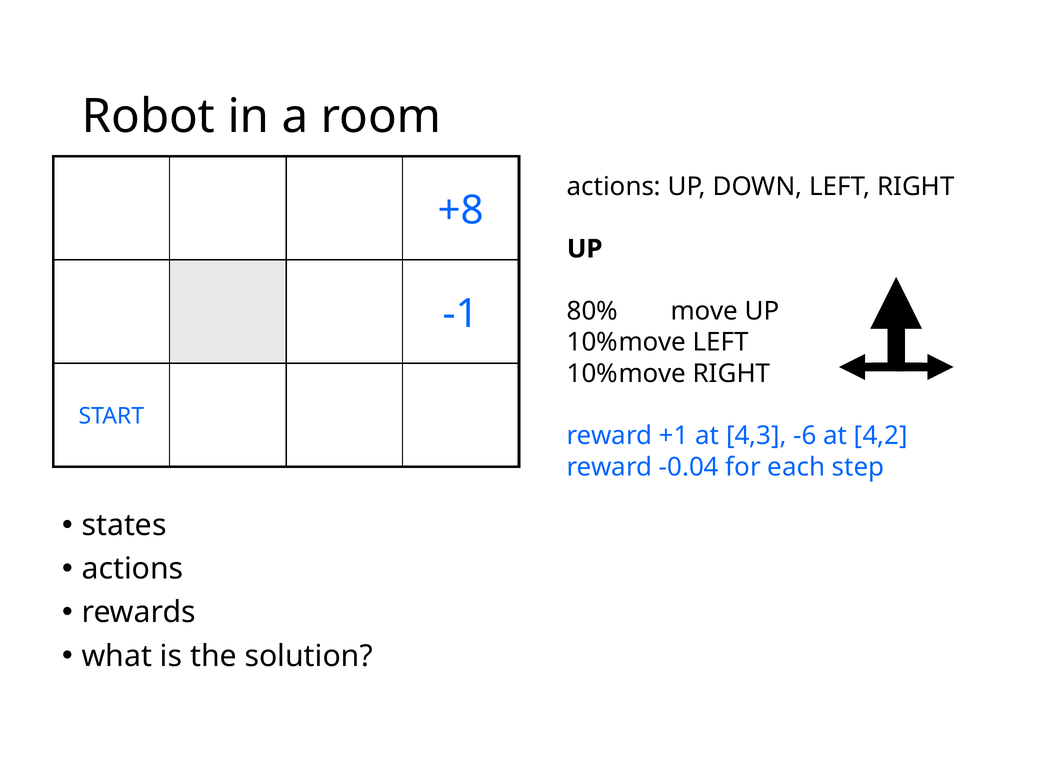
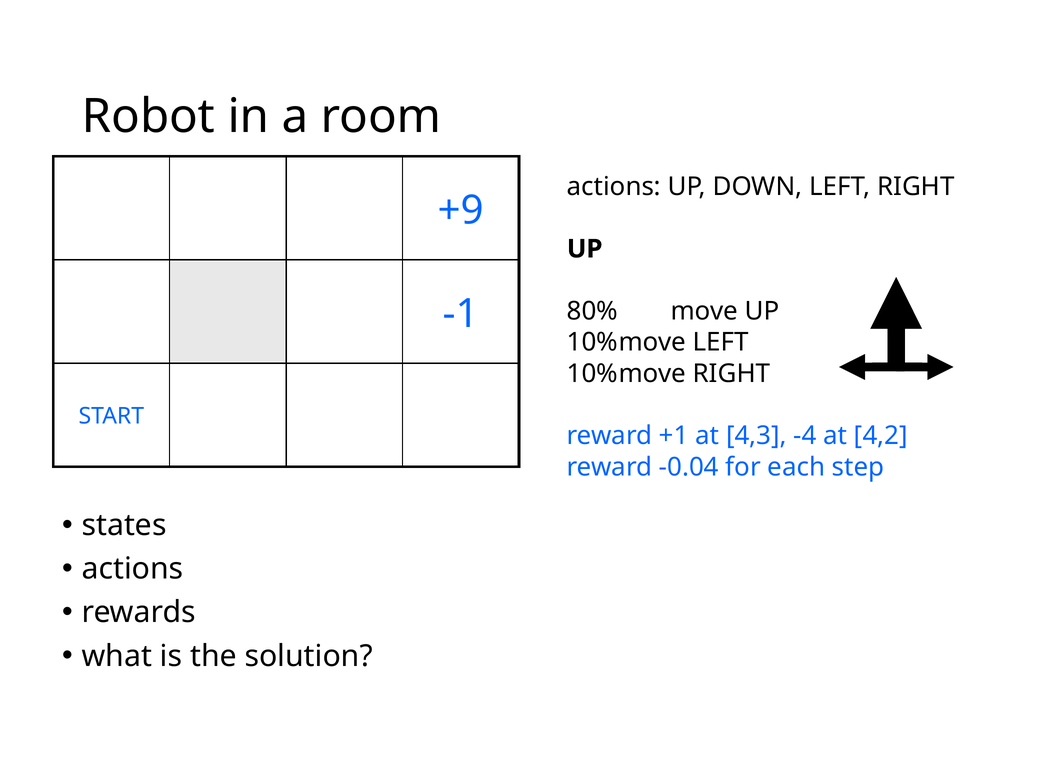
+8: +8 -> +9
-6: -6 -> -4
